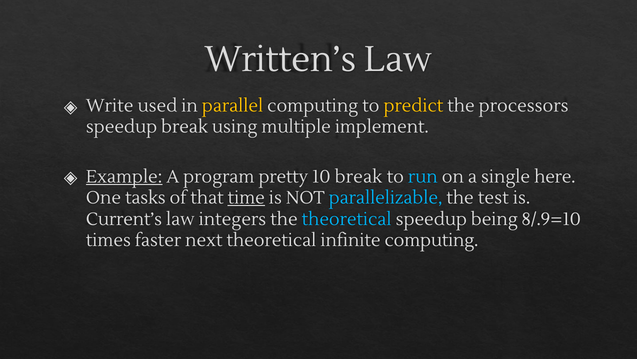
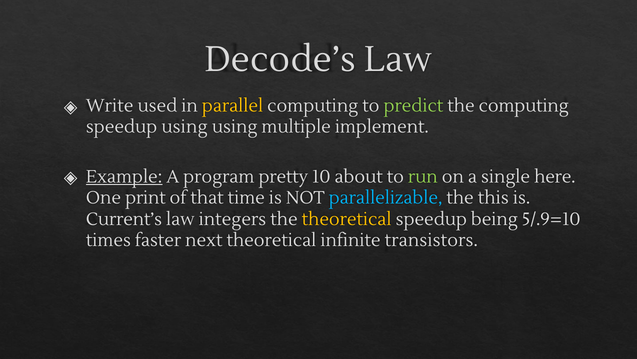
Written’s: Written’s -> Decode’s
predict colour: yellow -> light green
the processors: processors -> computing
speedup break: break -> using
10 break: break -> about
run colour: light blue -> light green
tasks: tasks -> print
time underline: present -> none
test: test -> this
theoretical at (347, 219) colour: light blue -> yellow
8/.9=10: 8/.9=10 -> 5/.9=10
infinite computing: computing -> transistors
